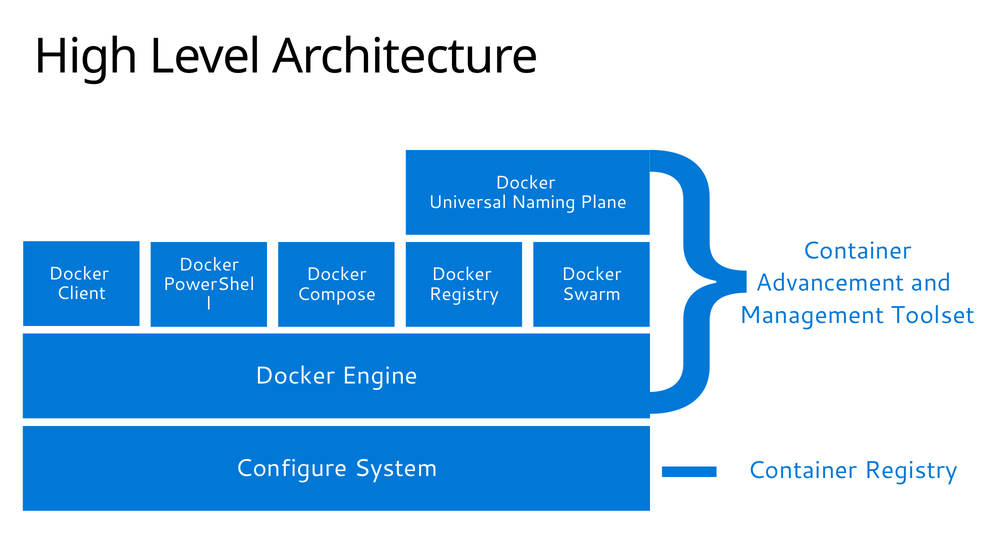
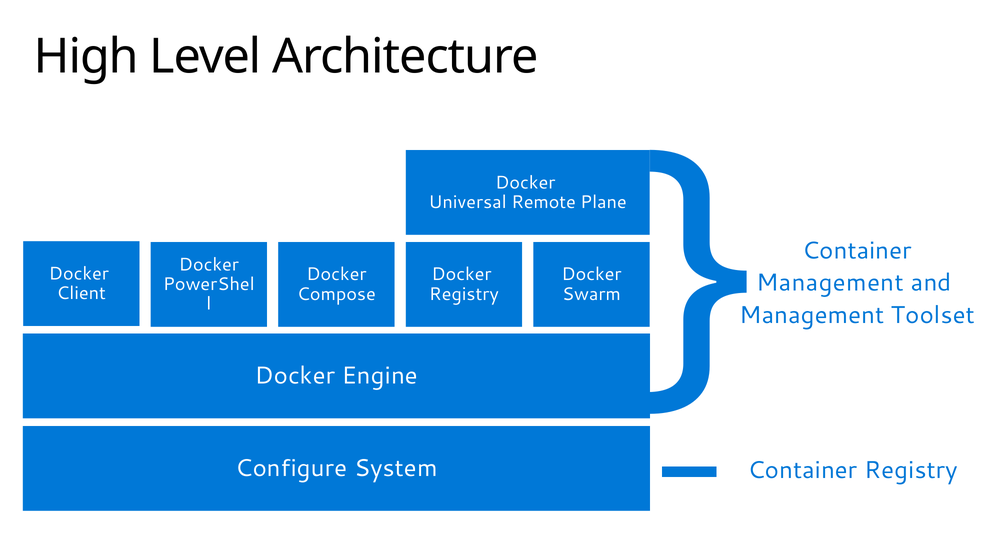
Naming: Naming -> Remote
Advancement at (830, 283): Advancement -> Management
